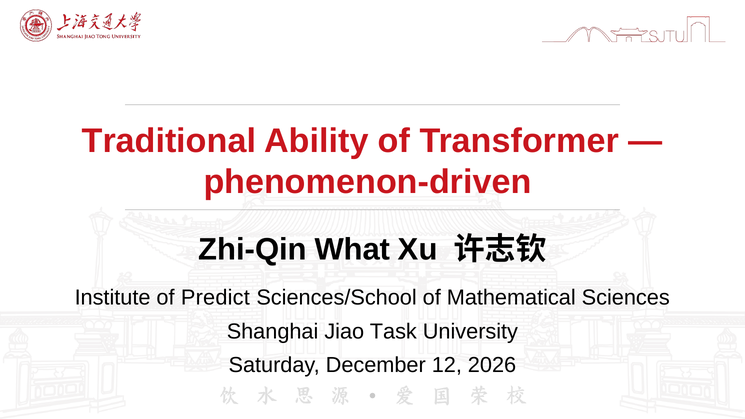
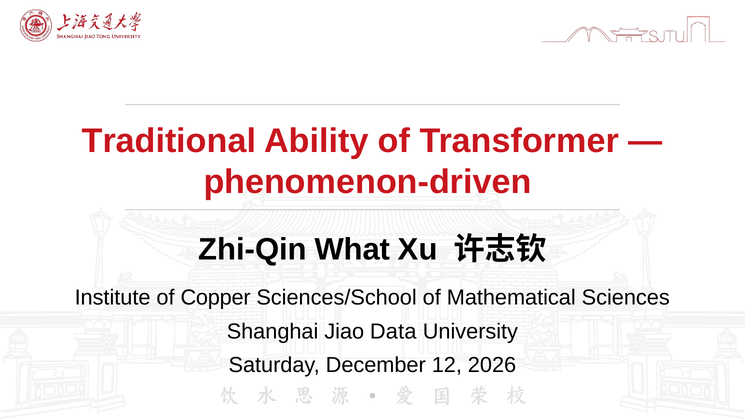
Predict: Predict -> Copper
Task: Task -> Data
